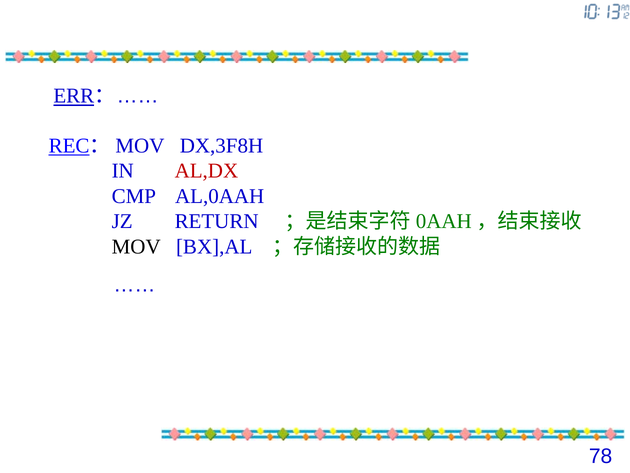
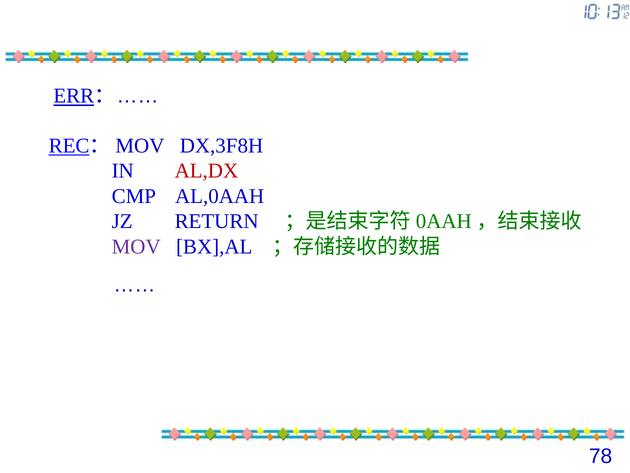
MOV colour: black -> purple
